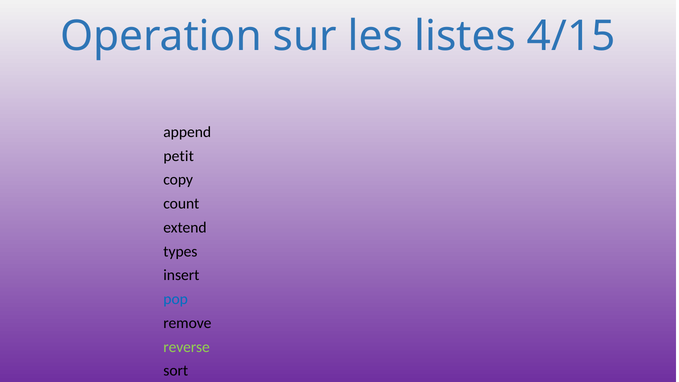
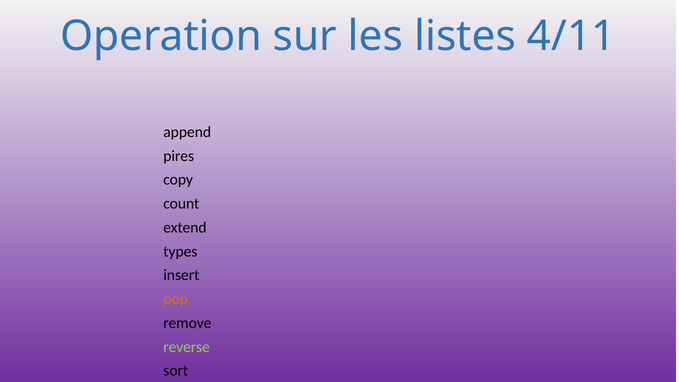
4/15: 4/15 -> 4/11
petit: petit -> pires
pop colour: blue -> orange
